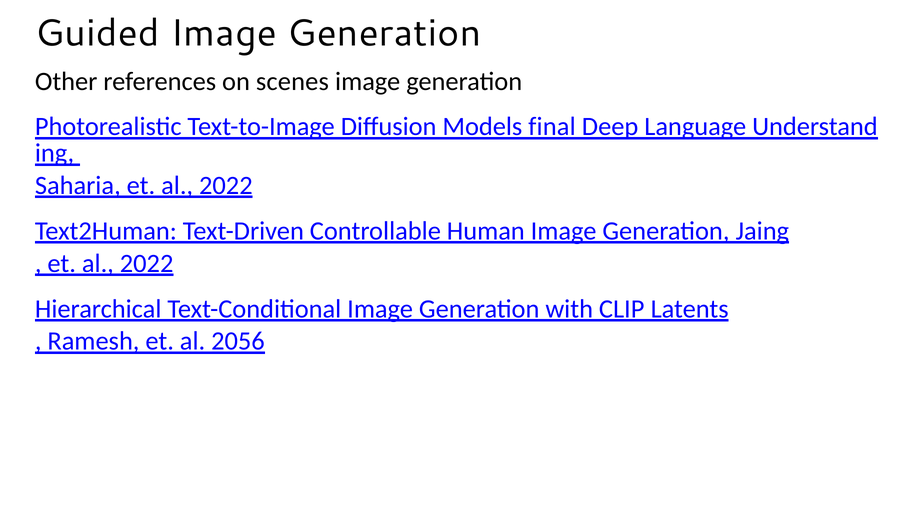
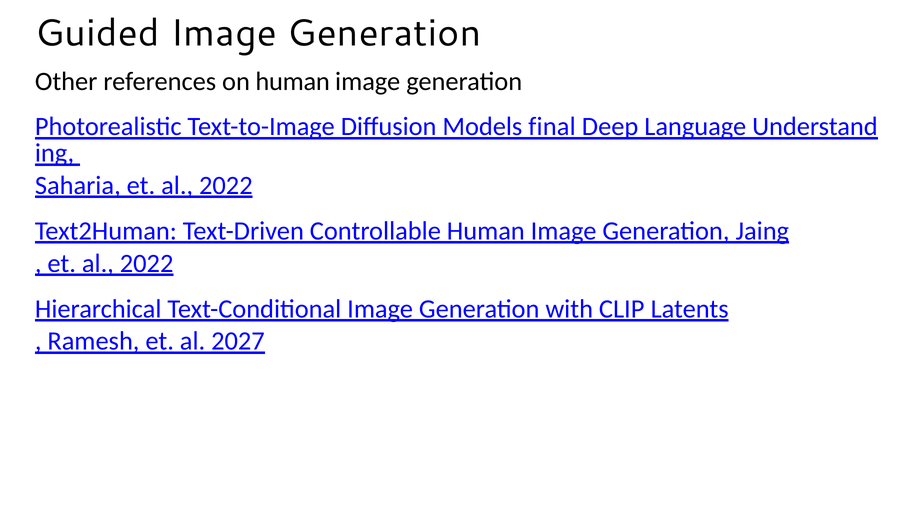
on scenes: scenes -> human
2056: 2056 -> 2027
